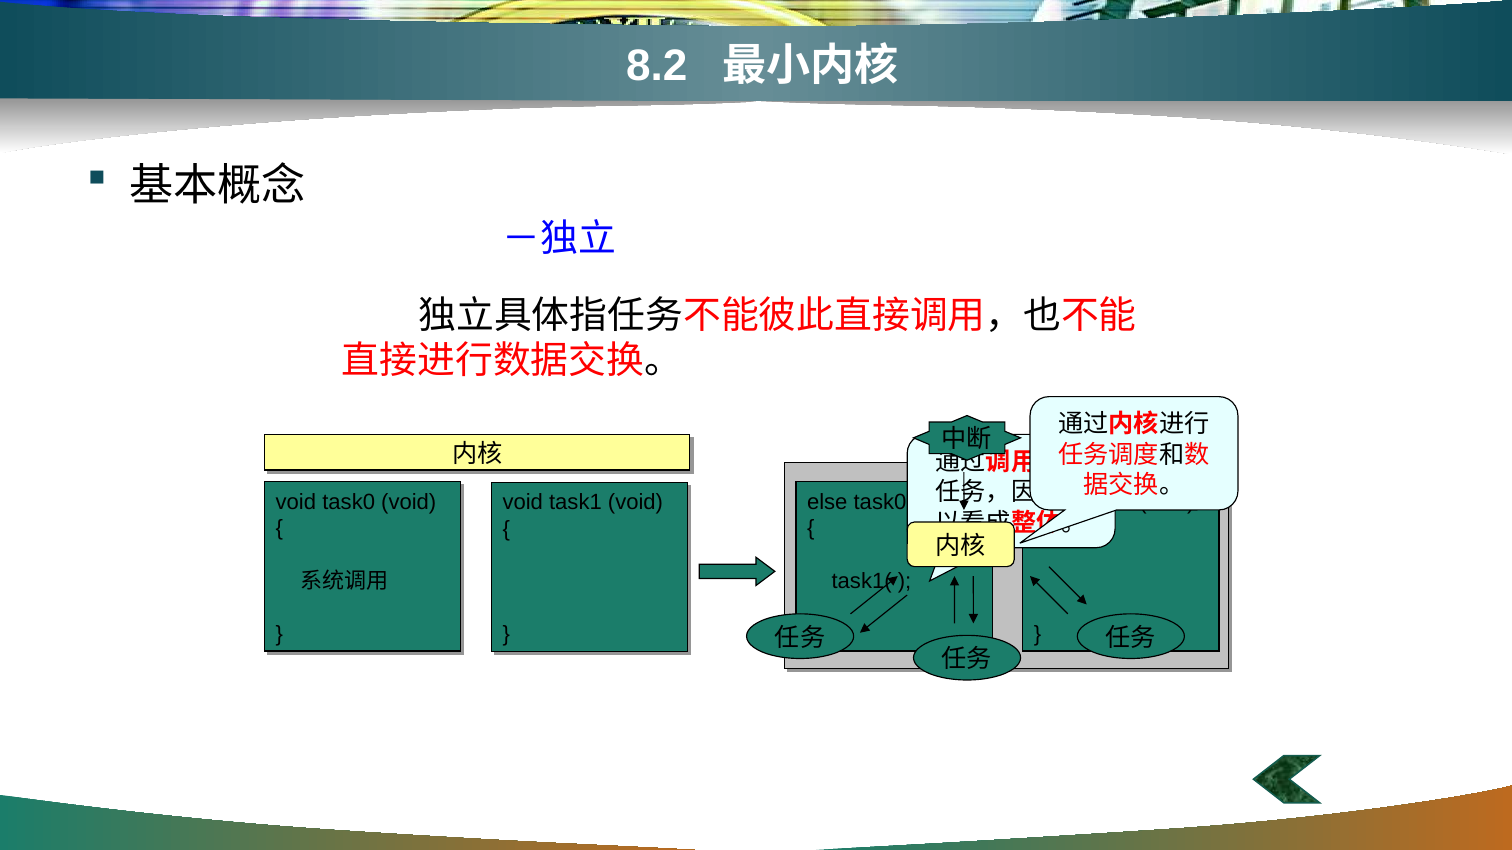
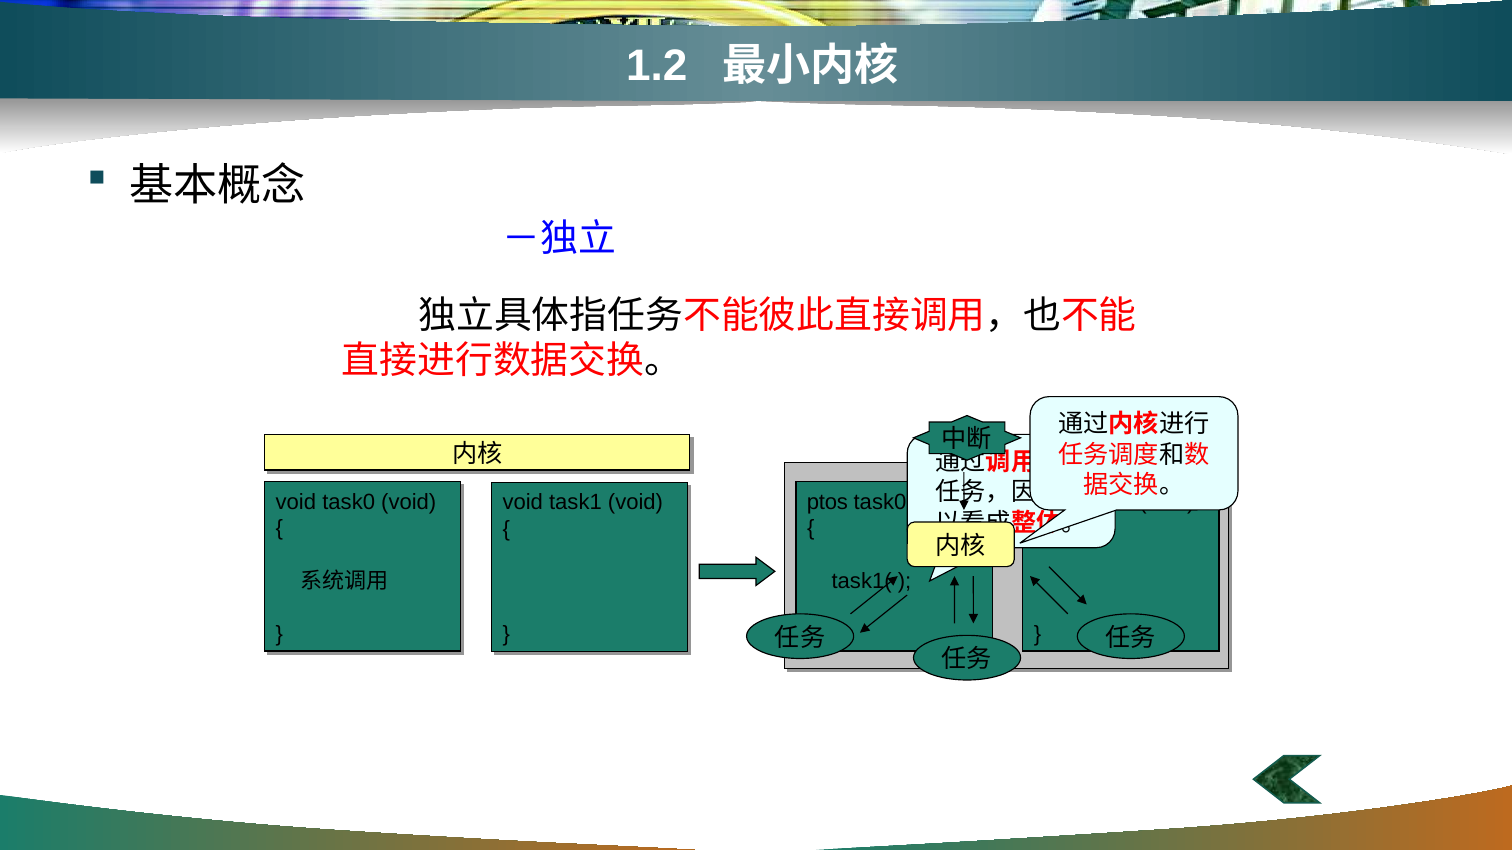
8.2: 8.2 -> 1.2
else: else -> ptos
